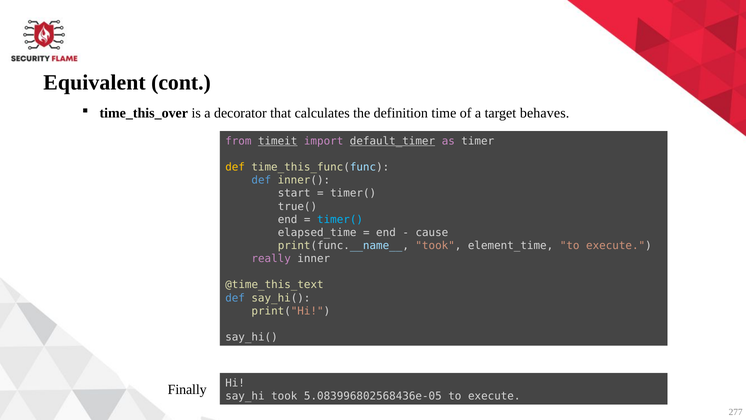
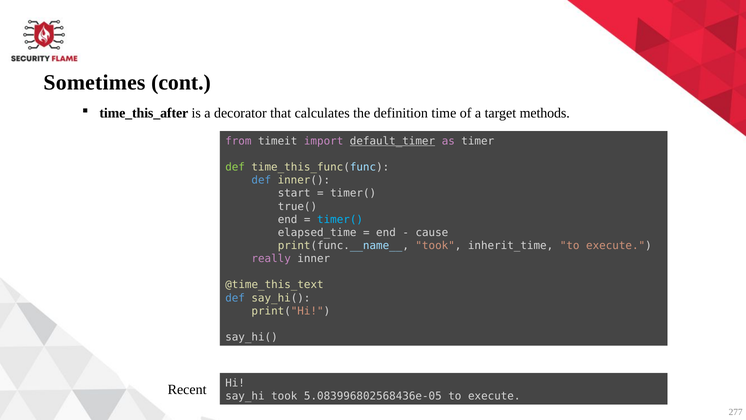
Equivalent: Equivalent -> Sometimes
time_this_over: time_this_over -> time_this_after
behaves: behaves -> methods
timeit underline: present -> none
def at (235, 167) colour: yellow -> light green
element_time: element_time -> inherit_time
Finally: Finally -> Recent
